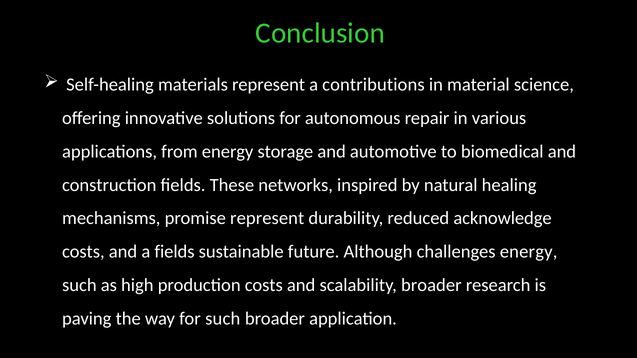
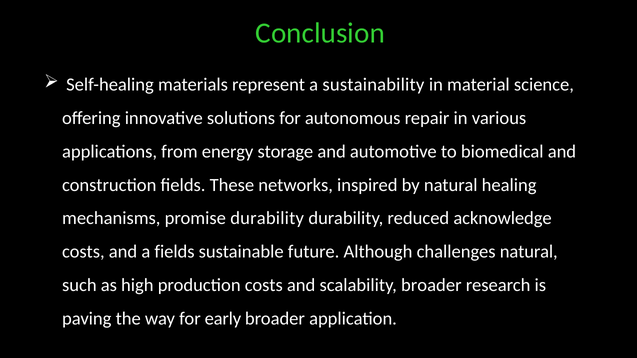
contributions: contributions -> sustainability
promise represent: represent -> durability
challenges energy: energy -> natural
for such: such -> early
